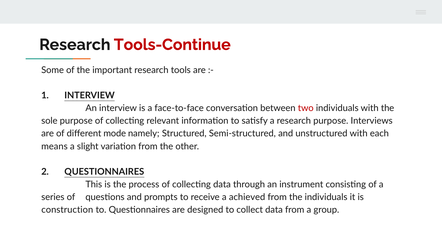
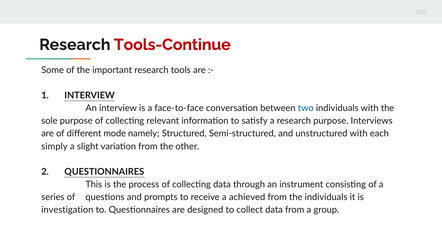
two colour: red -> blue
means: means -> simply
construction: construction -> investigation
